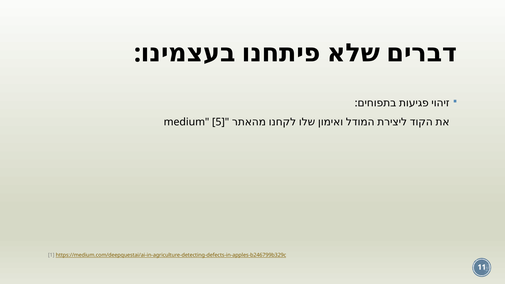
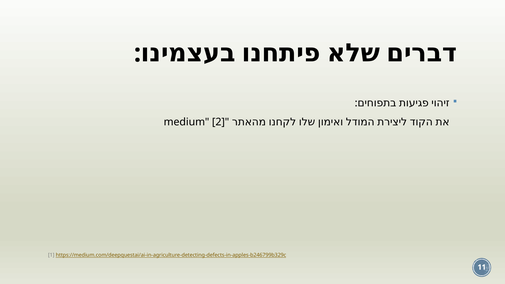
5: 5 -> 2
